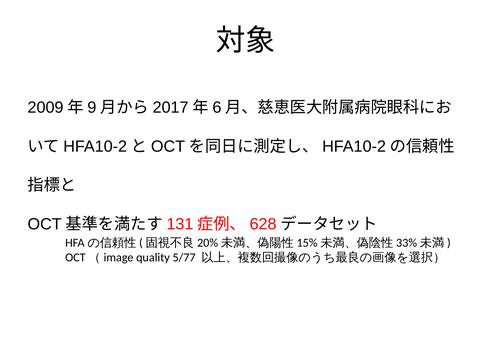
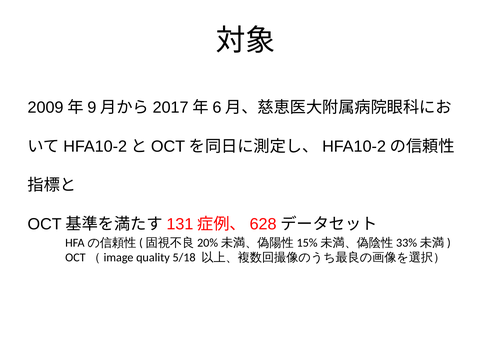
5/77: 5/77 -> 5/18
